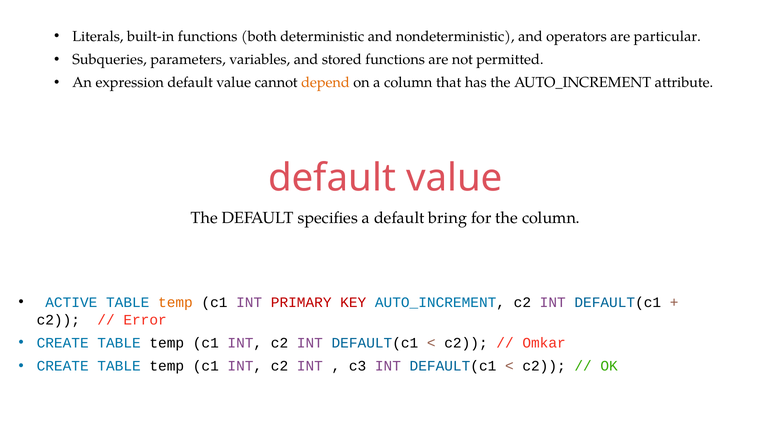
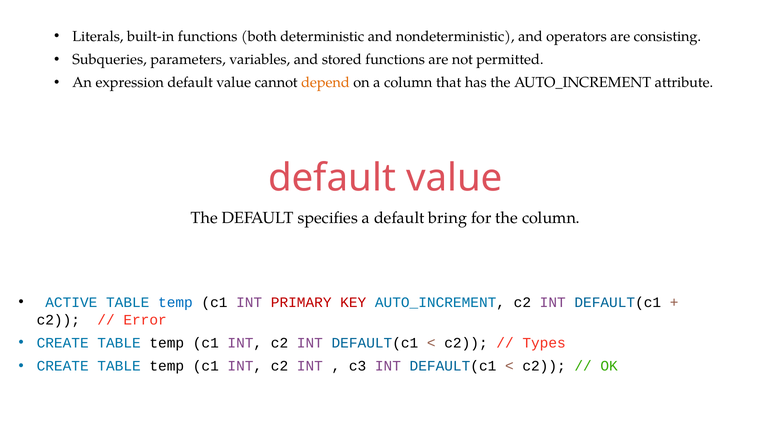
particular: particular -> consisting
temp at (175, 302) colour: orange -> blue
Omkar: Omkar -> Types
